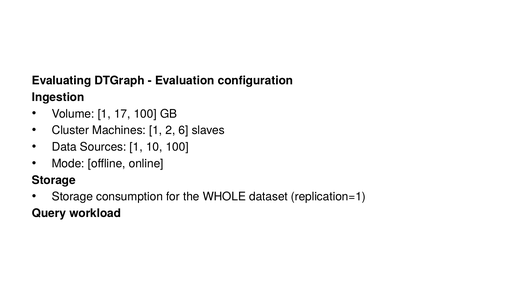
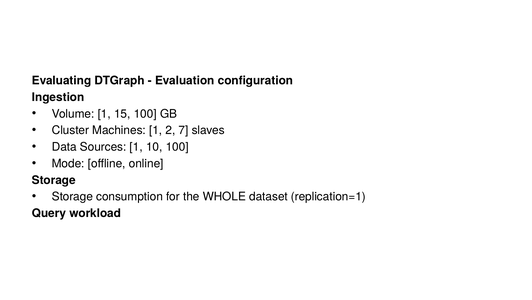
17: 17 -> 15
6: 6 -> 7
